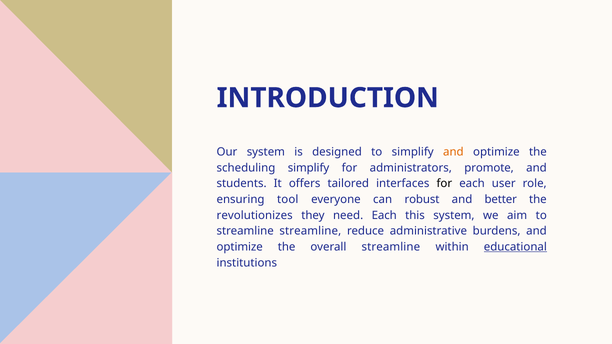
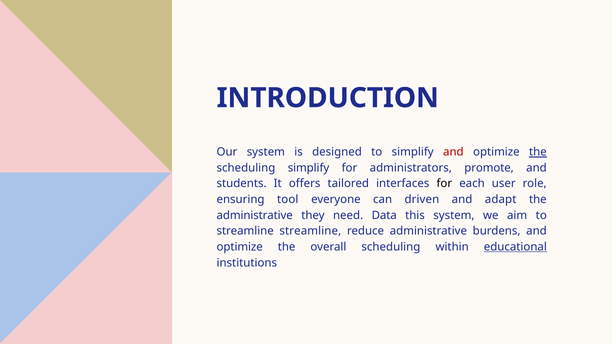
and at (453, 152) colour: orange -> red
the at (538, 152) underline: none -> present
robust: robust -> driven
better: better -> adapt
revolutionizes at (255, 215): revolutionizes -> administrative
need Each: Each -> Data
overall streamline: streamline -> scheduling
